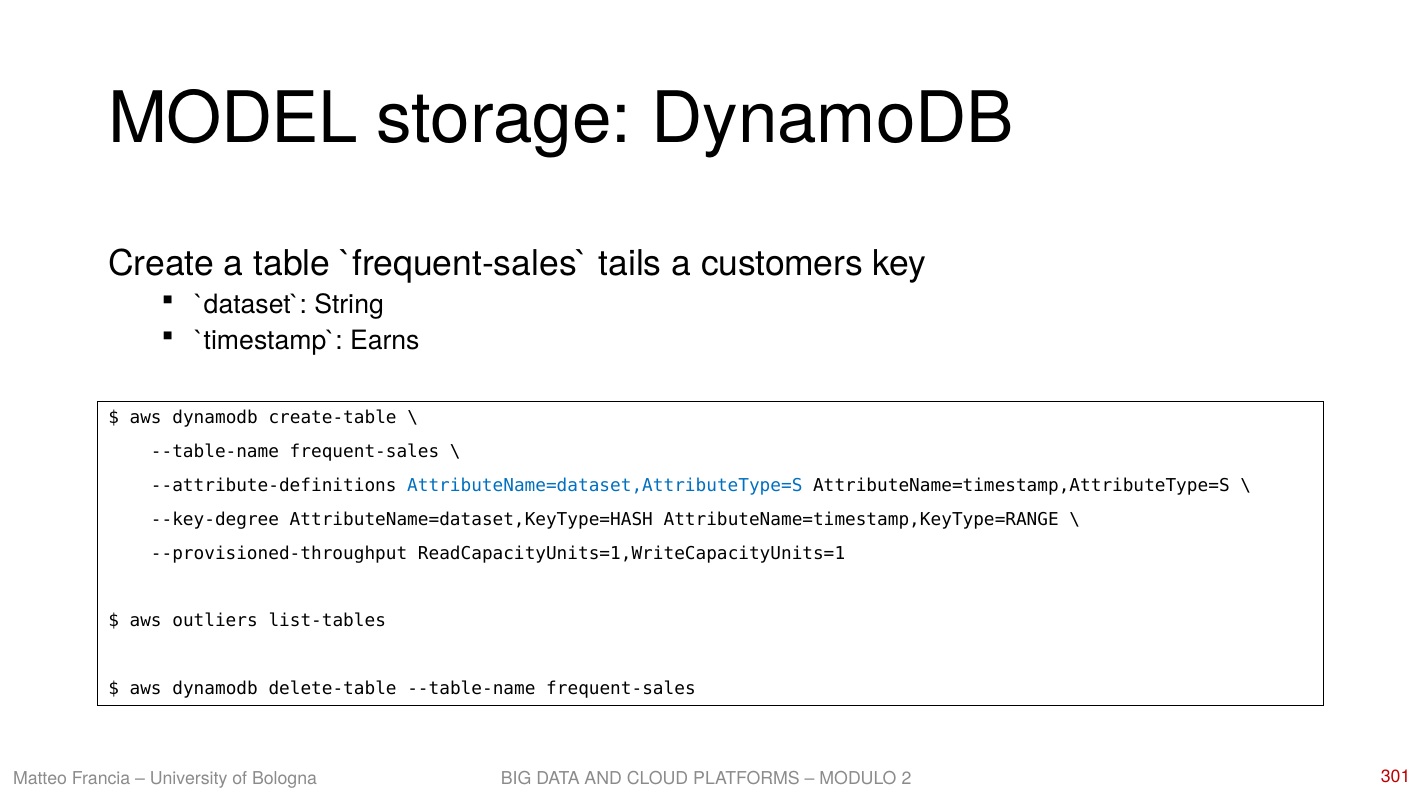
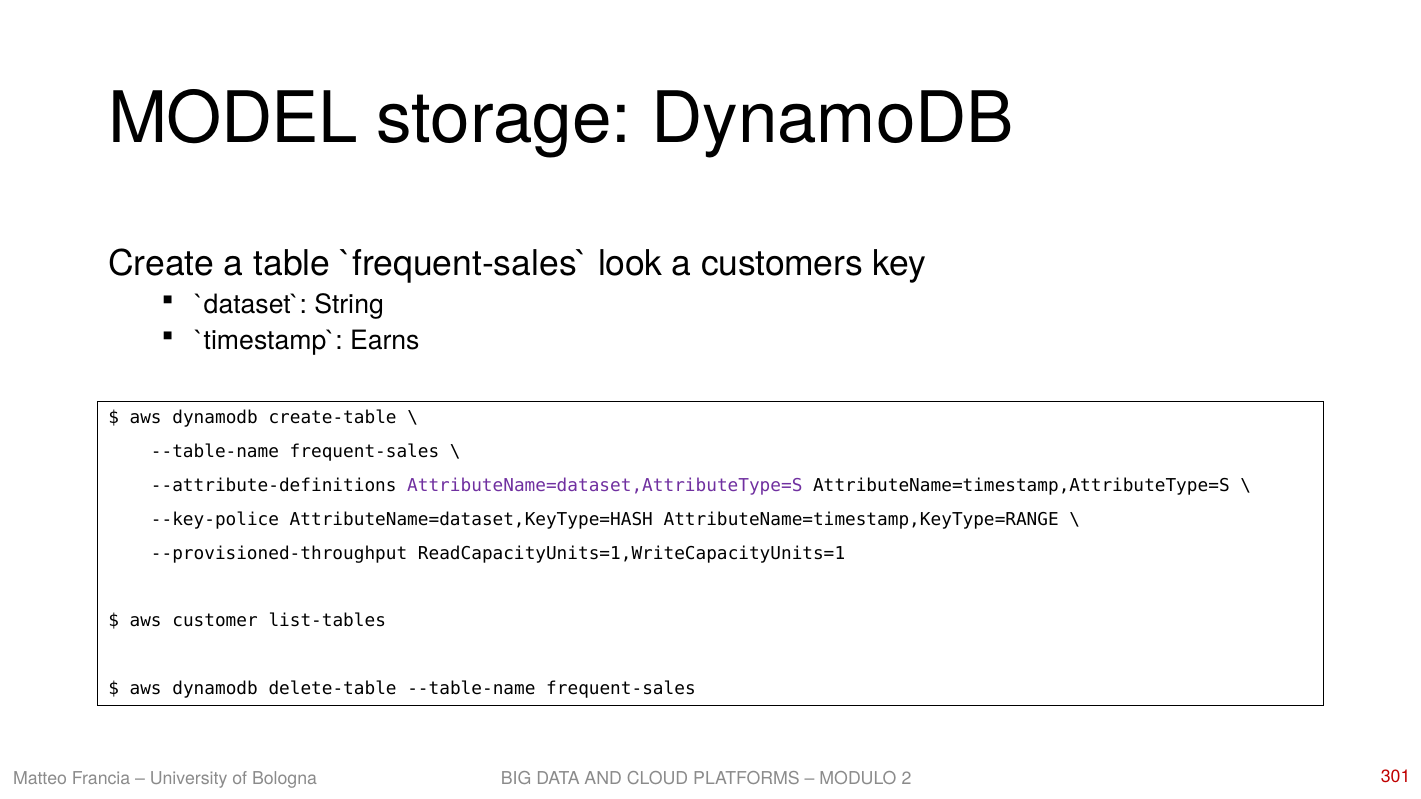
tails: tails -> look
AttributeName=dataset,AttributeType=S colour: blue -> purple
--key-degree: --key-degree -> --key-police
outliers: outliers -> customer
